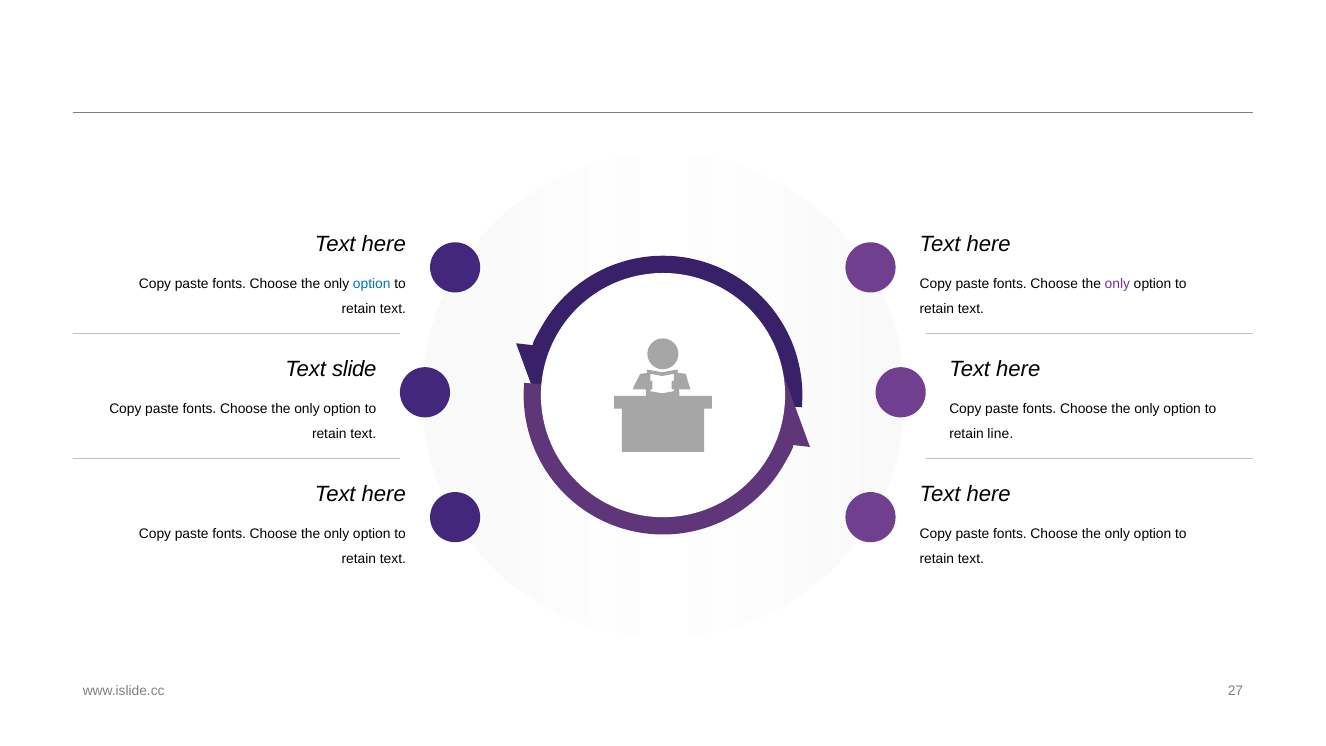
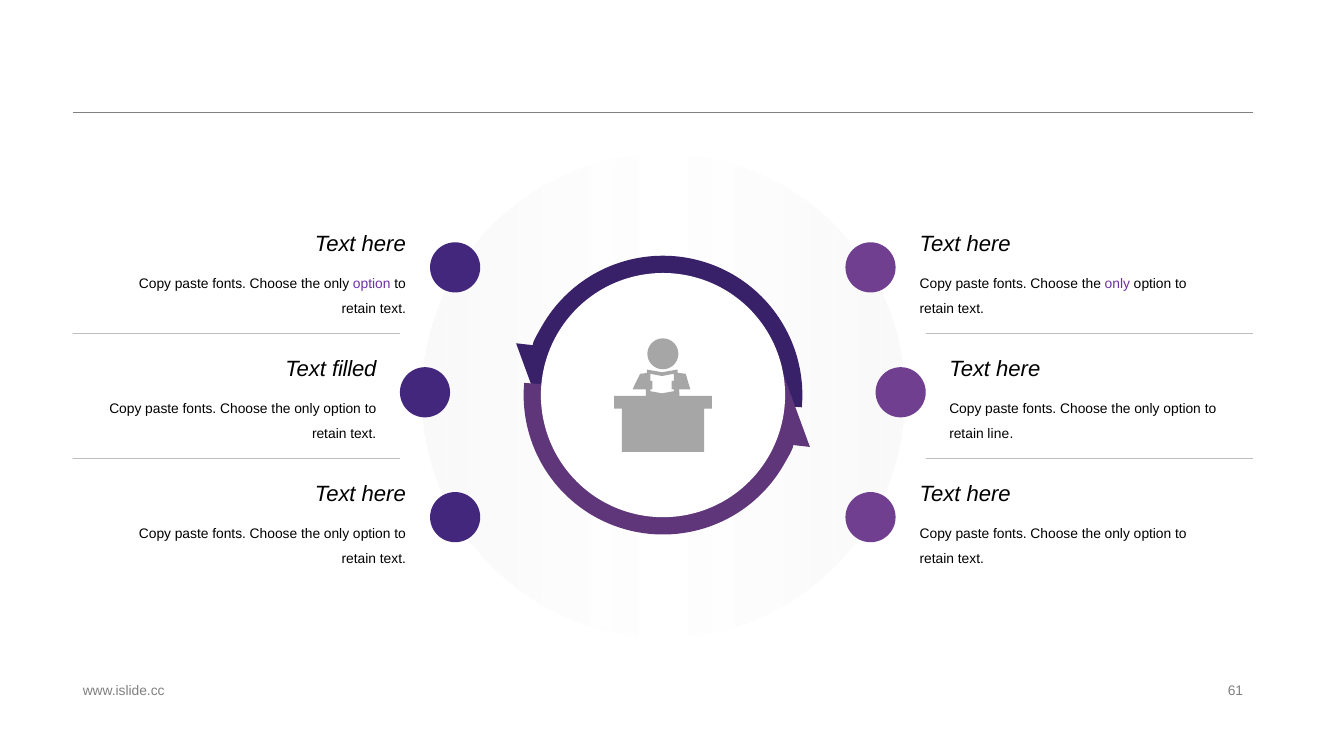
option at (372, 284) colour: blue -> purple
slide: slide -> filled
27: 27 -> 61
